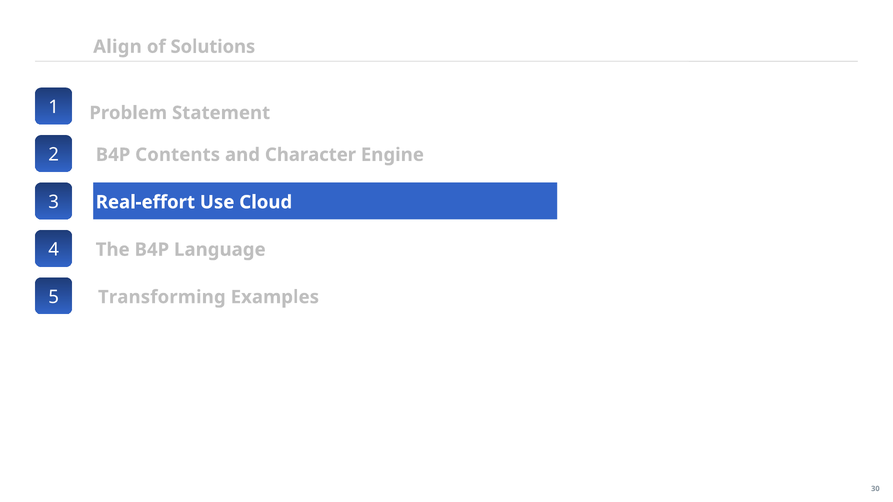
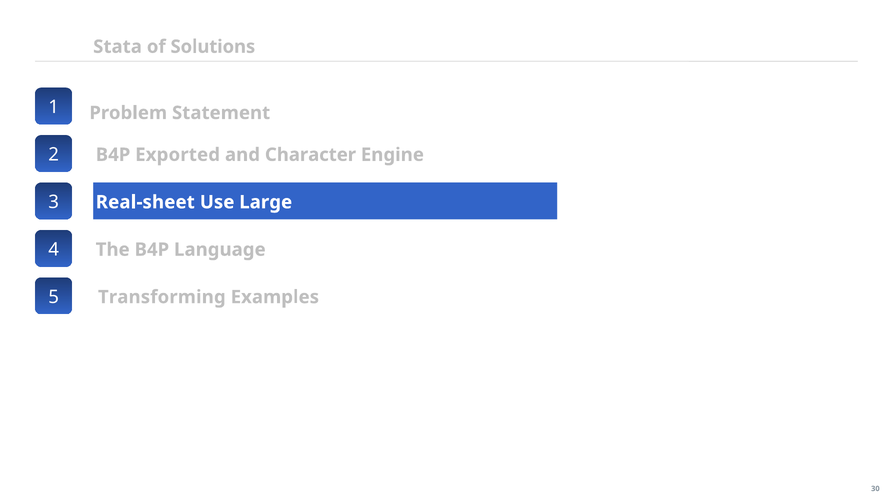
Align: Align -> Stata
Contents: Contents -> Exported
Real-effort: Real-effort -> Real-sheet
Cloud: Cloud -> Large
